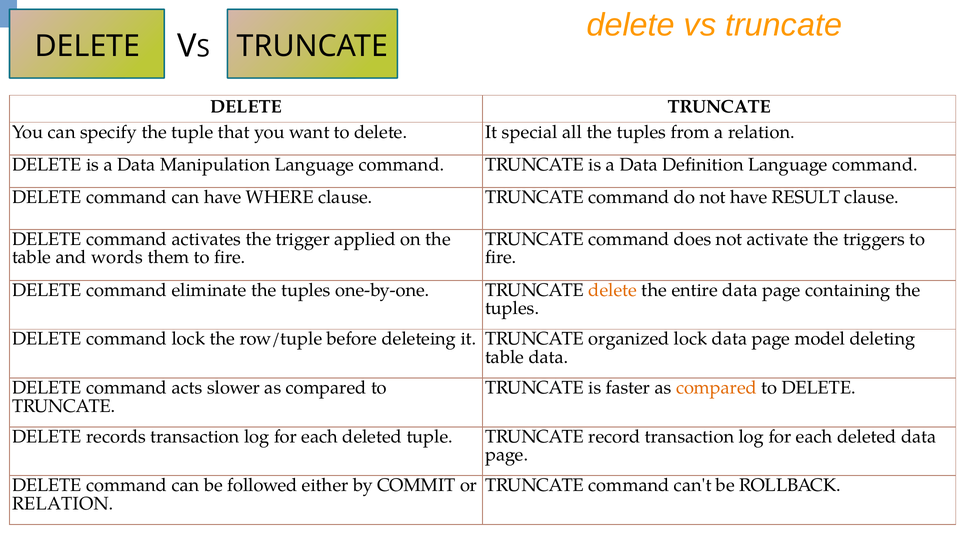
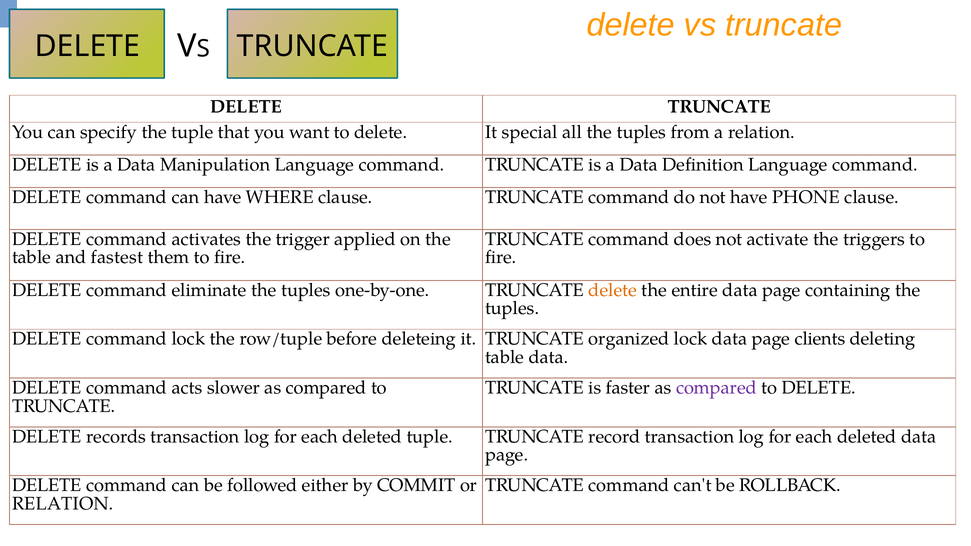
RESULT: RESULT -> PHONE
words: words -> fastest
model: model -> clients
compared at (716, 388) colour: orange -> purple
